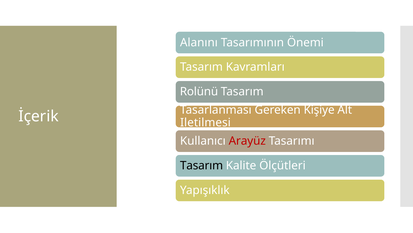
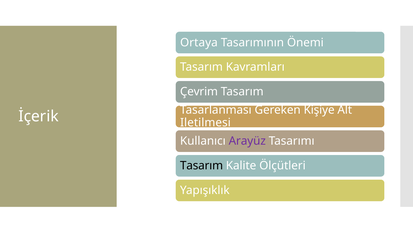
Alanını: Alanını -> Ortaya
Rolünü: Rolünü -> Çevrim
Arayüz colour: red -> purple
